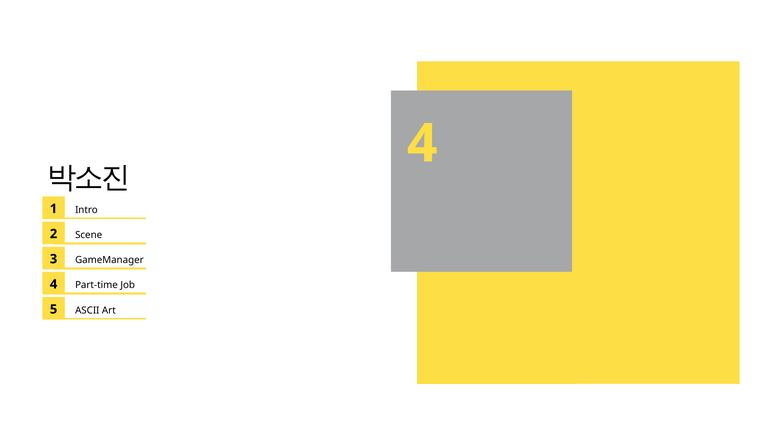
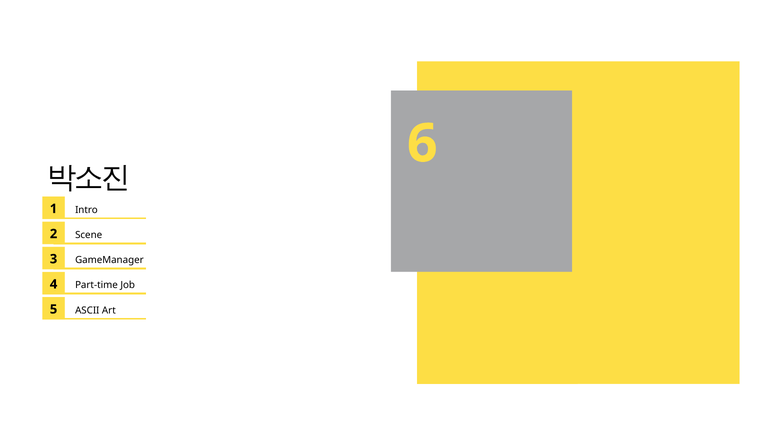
4 at (422, 144): 4 -> 6
